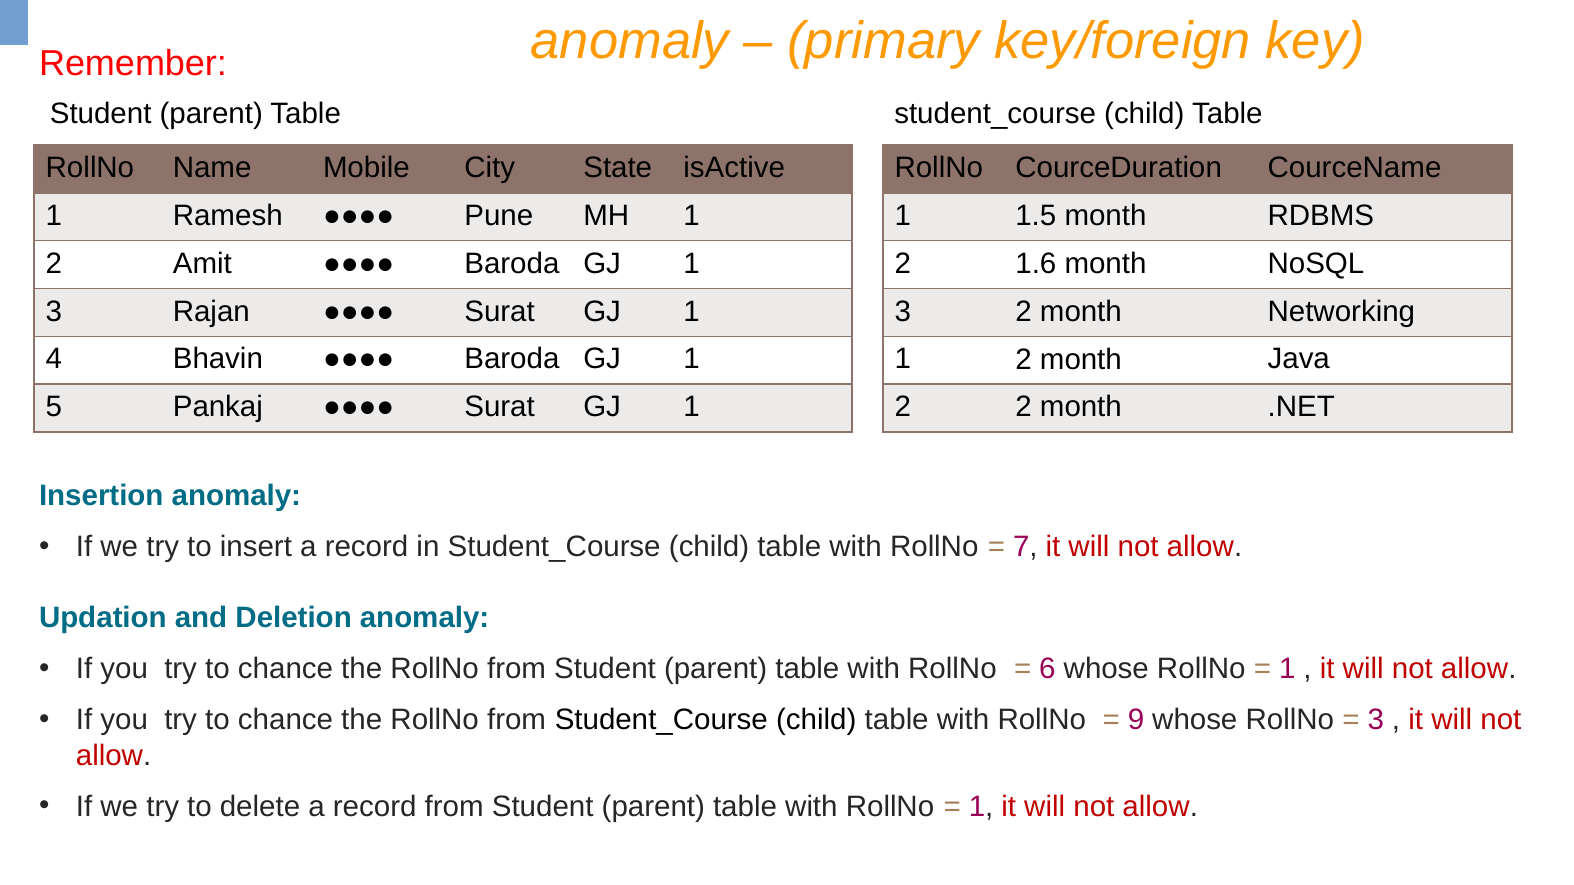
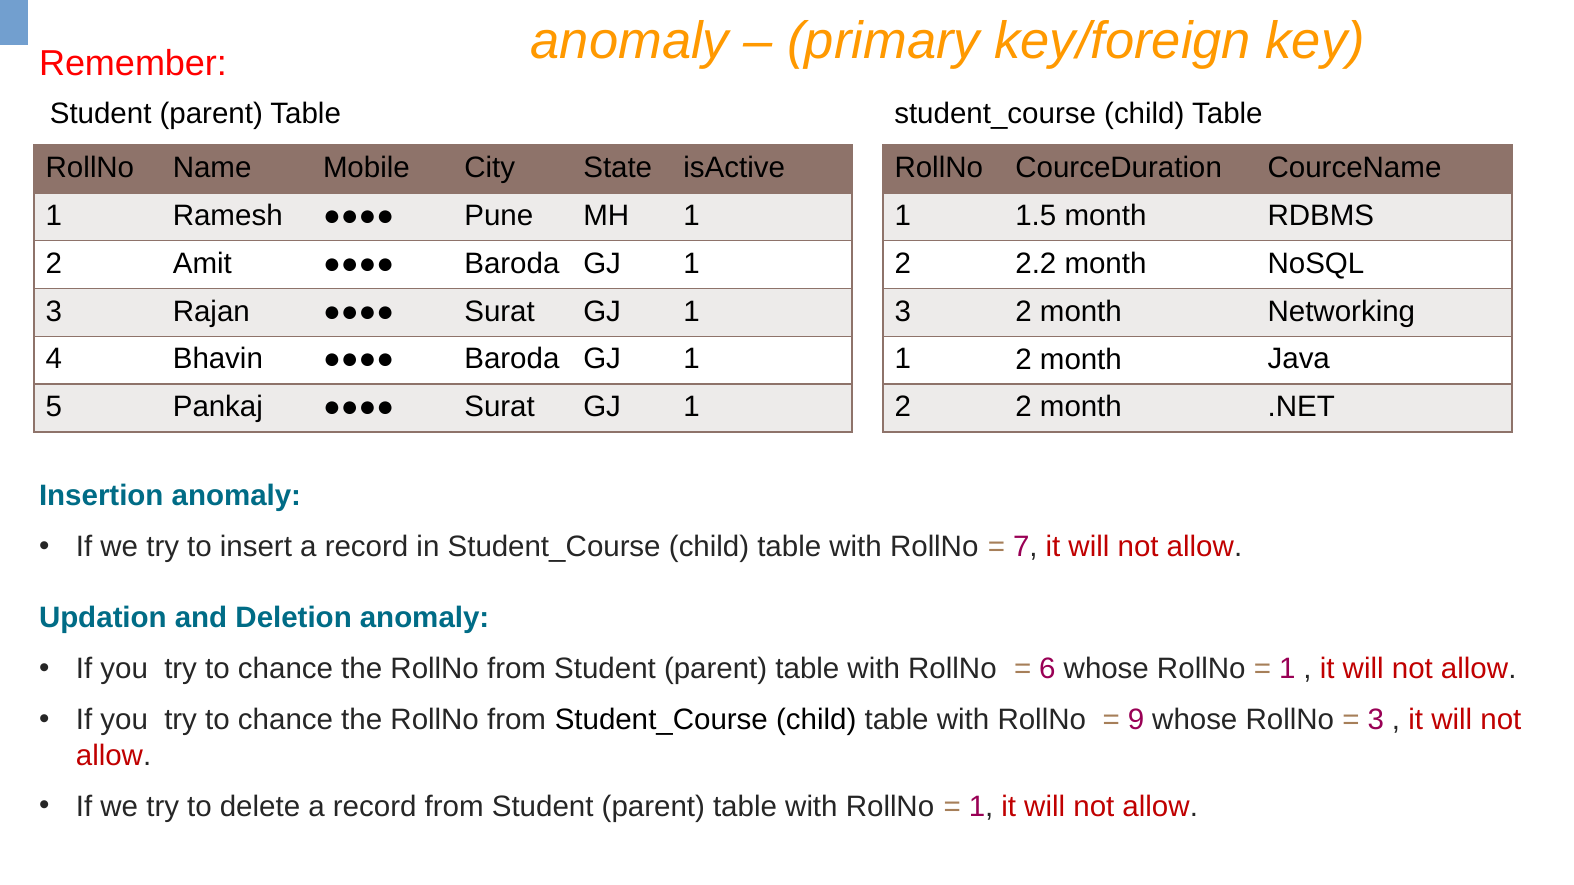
1.6: 1.6 -> 2.2
